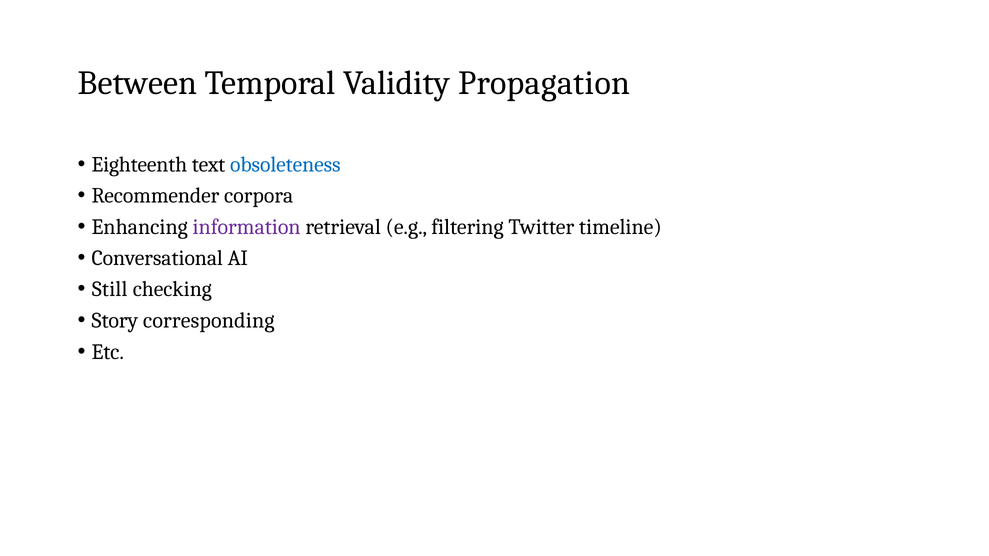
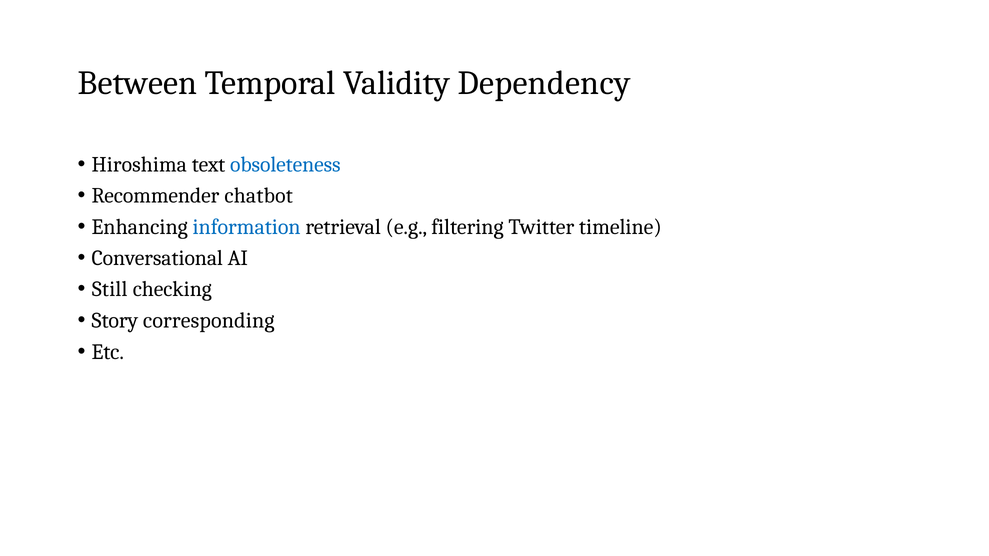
Propagation: Propagation -> Dependency
Eighteenth: Eighteenth -> Hiroshima
corpora: corpora -> chatbot
information colour: purple -> blue
